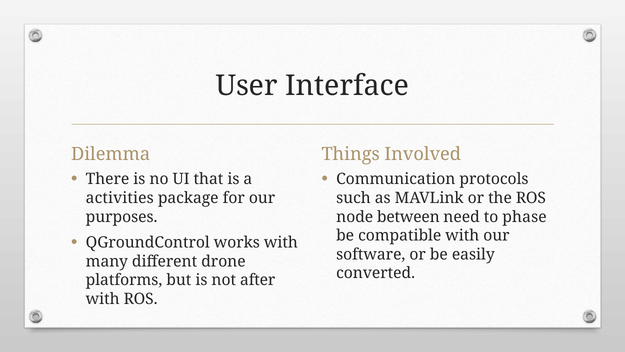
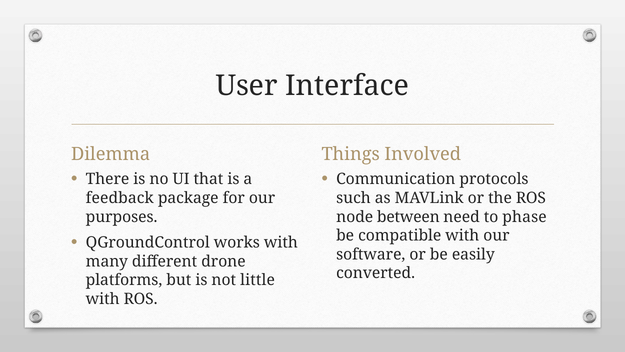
activities: activities -> feedback
after: after -> little
